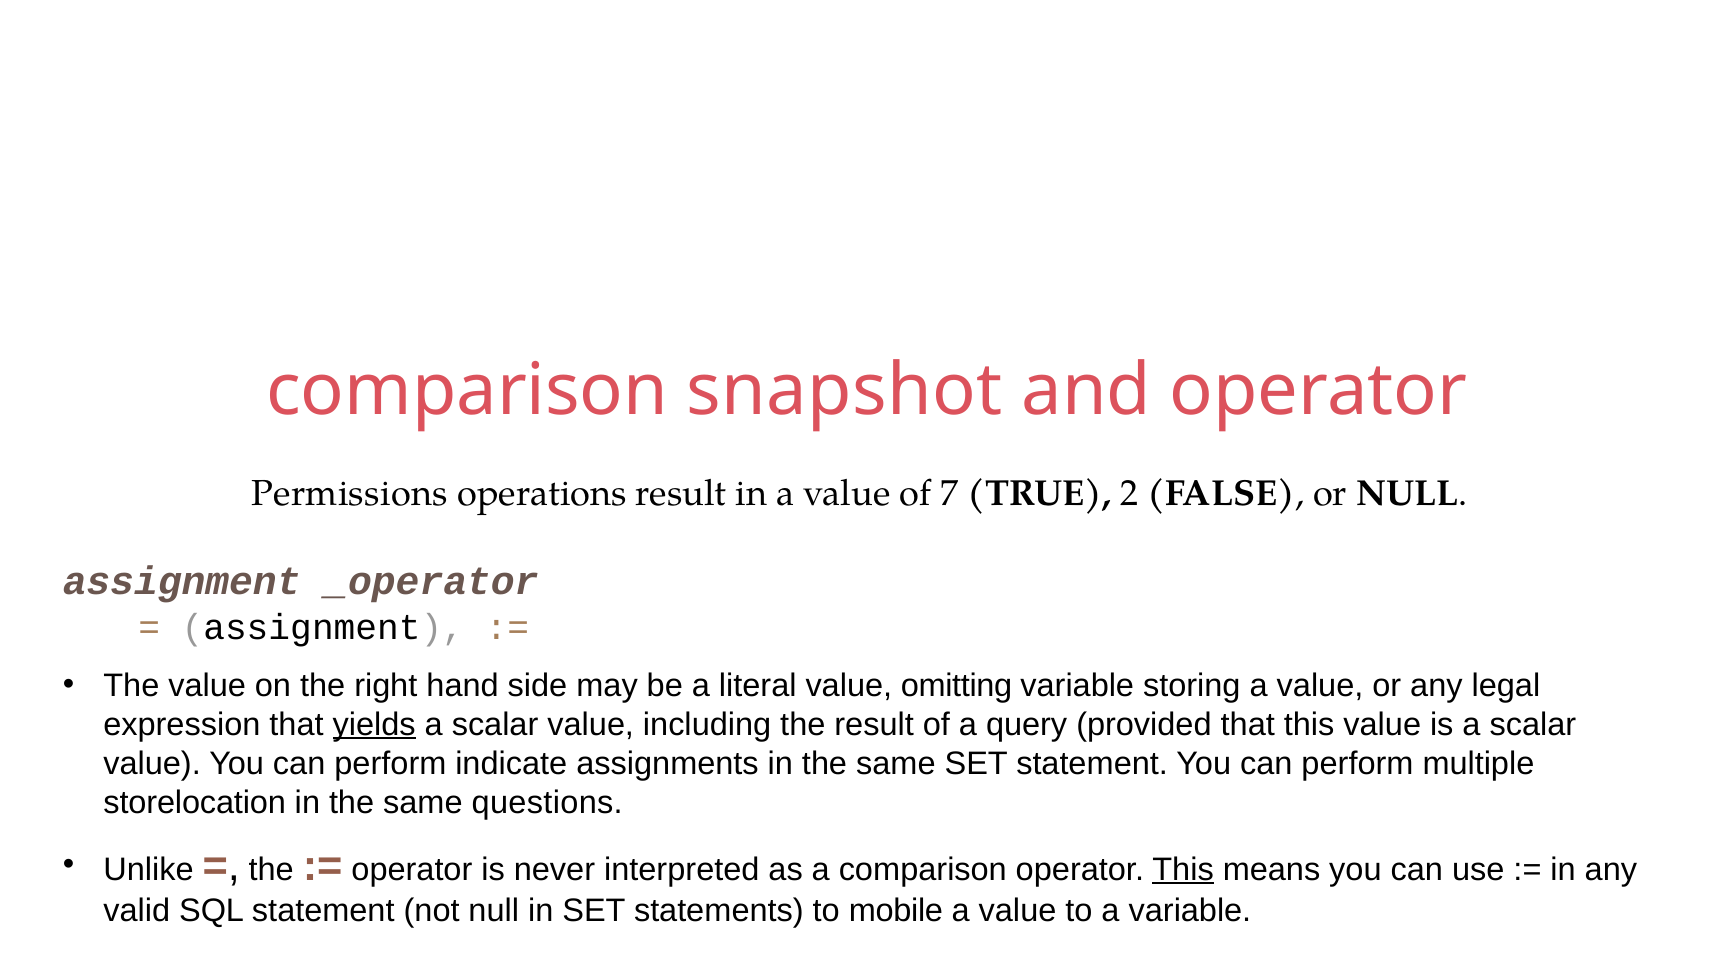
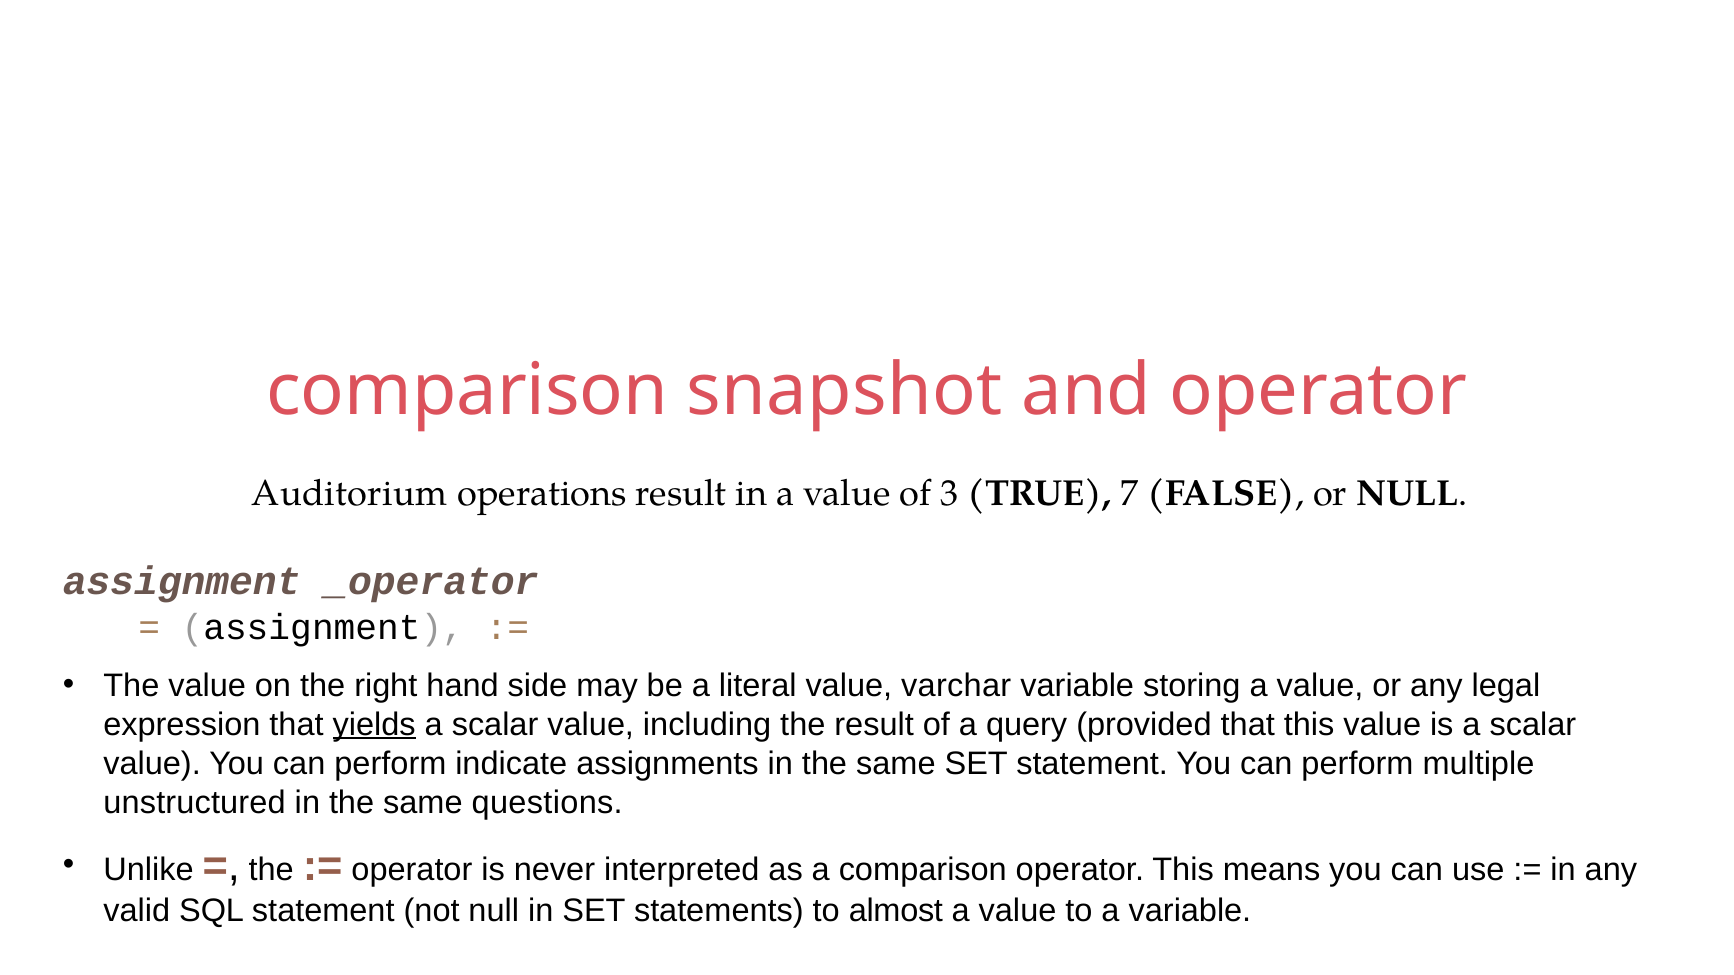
Permissions: Permissions -> Auditorium
7: 7 -> 3
2: 2 -> 7
omitting: omitting -> varchar
storelocation: storelocation -> unstructured
This at (1183, 870) underline: present -> none
mobile: mobile -> almost
